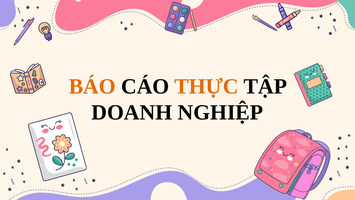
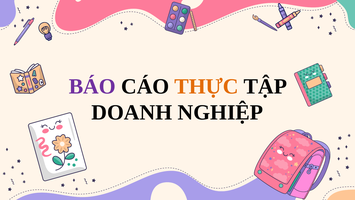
BÁO colour: orange -> purple
